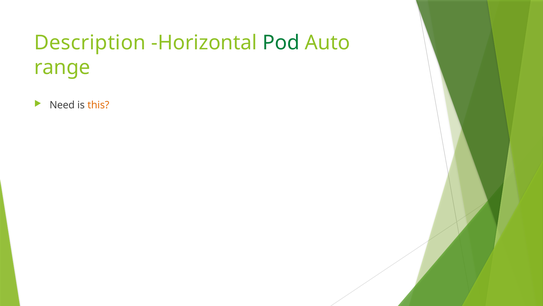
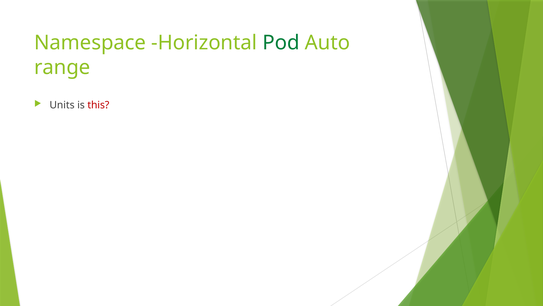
Description: Description -> Namespace
Need: Need -> Units
this colour: orange -> red
